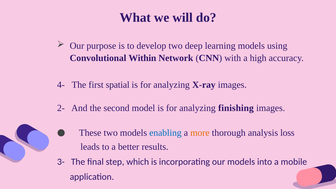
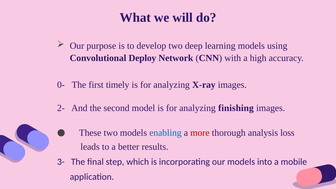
Within: Within -> Deploy
4-: 4- -> 0-
spatial: spatial -> timely
more colour: orange -> red
